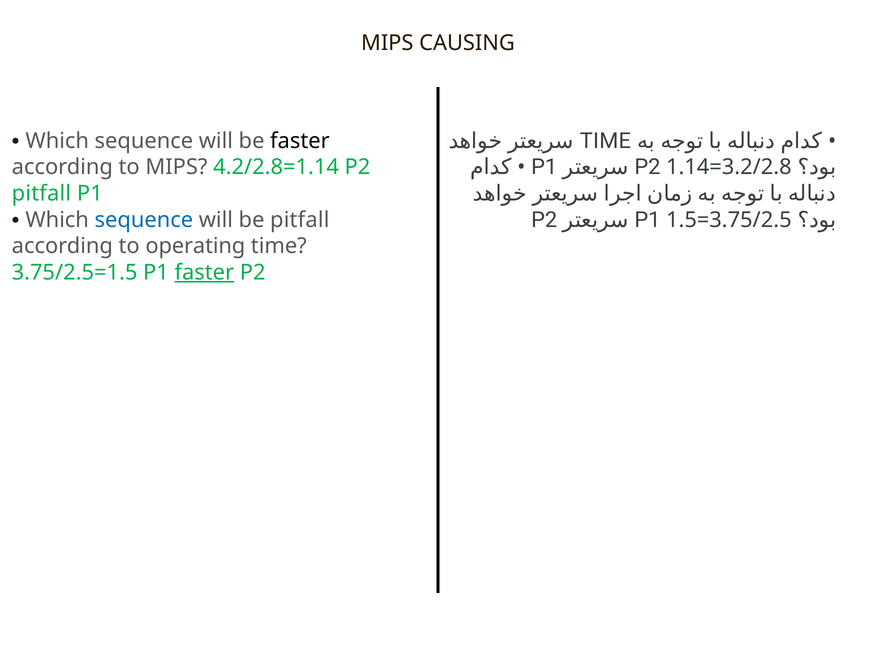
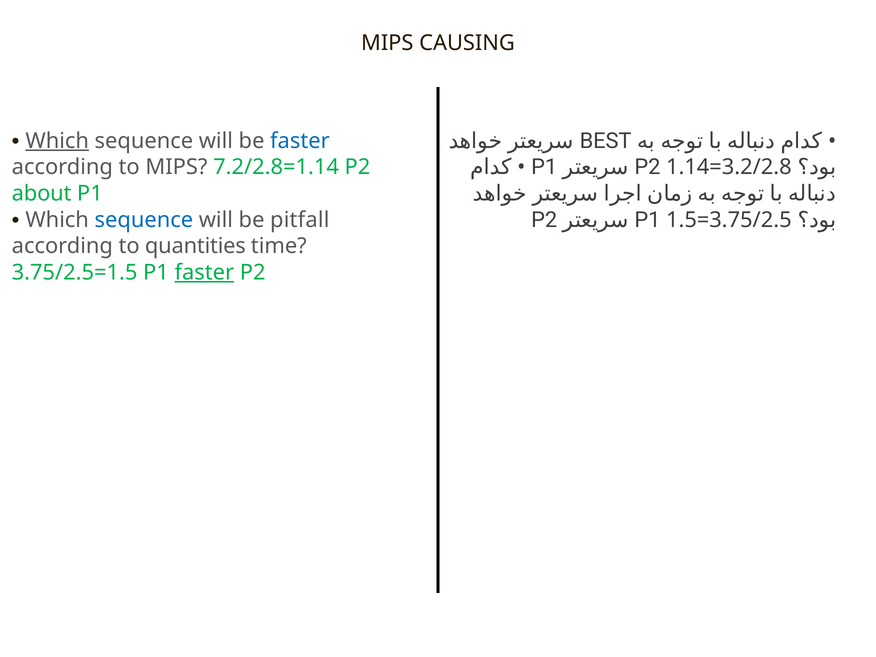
Which at (57, 141) underline: none -> present
faster at (300, 141) colour: black -> blue
TIME at (605, 141): TIME -> BEST
4.2/2.8=1.14: 4.2/2.8=1.14 -> 7.2/2.8=1.14
pitfall at (41, 193): pitfall -> about
operating: operating -> quantities
